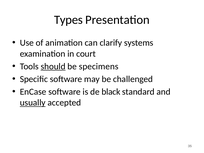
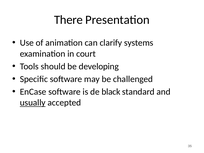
Types: Types -> There
should underline: present -> none
specimens: specimens -> developing
